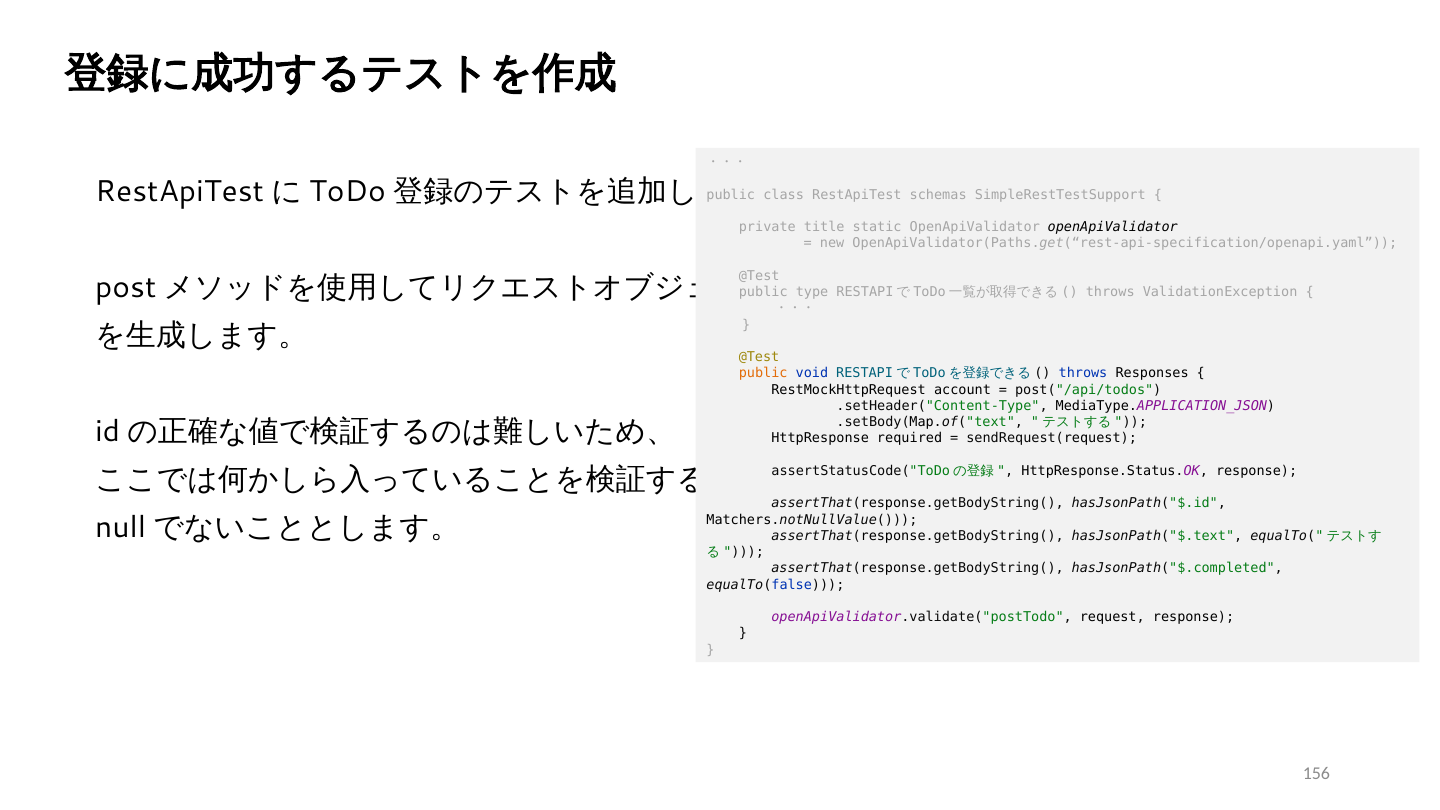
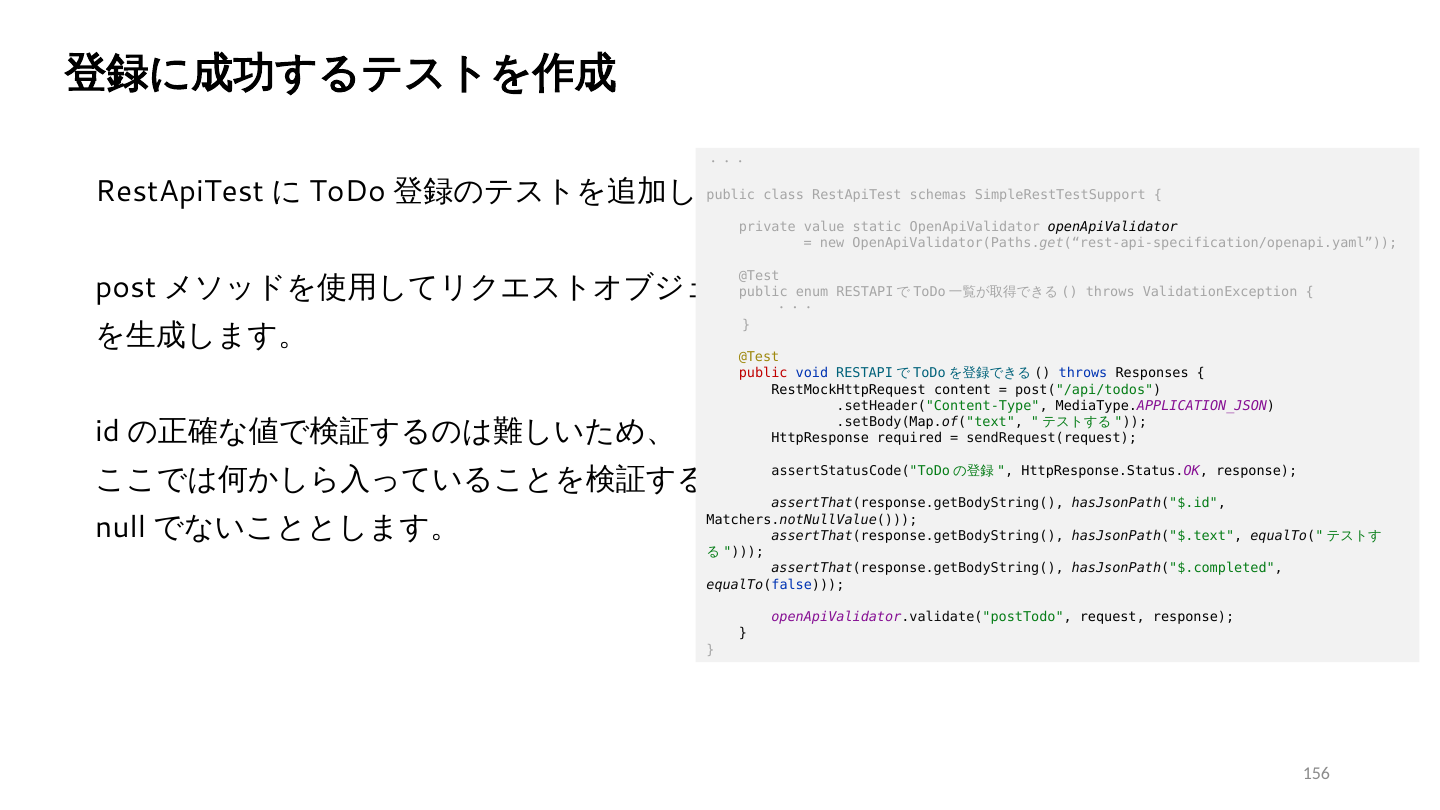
title: title -> value
type: type -> enum
public at (763, 373) colour: orange -> red
account: account -> content
